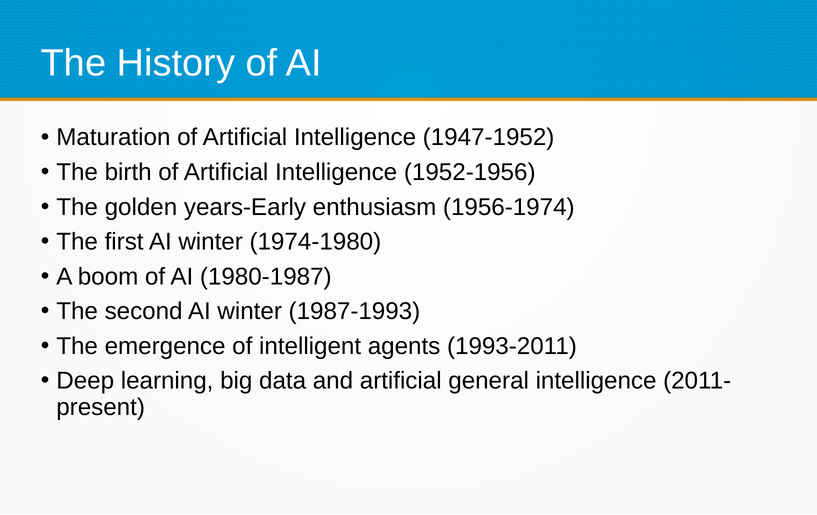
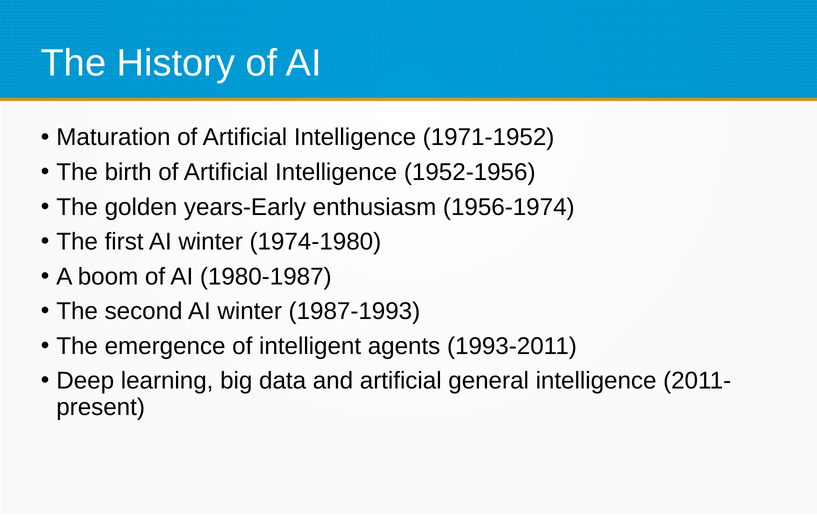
1947-1952: 1947-1952 -> 1971-1952
